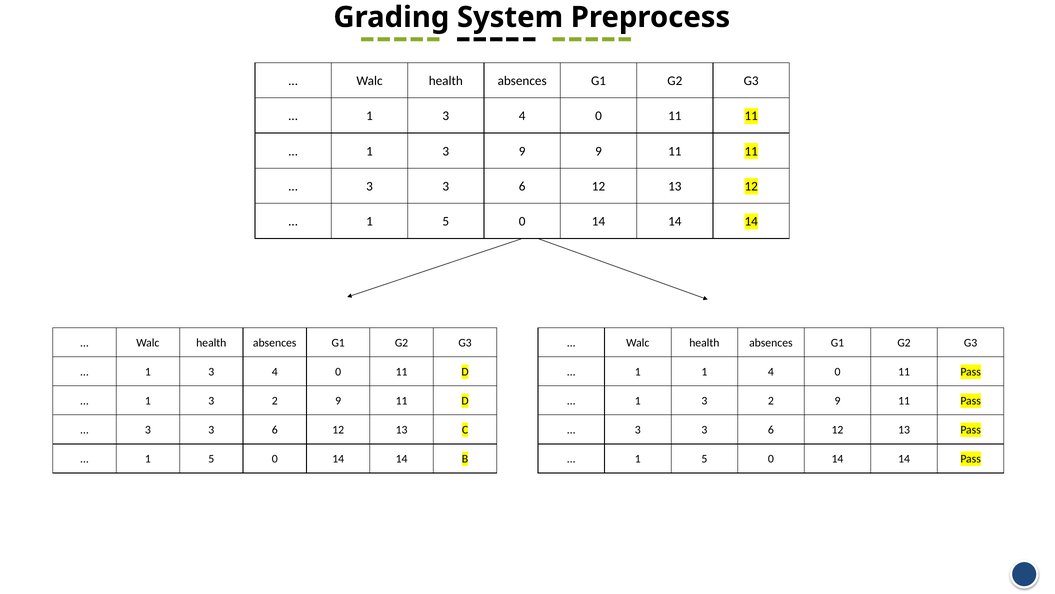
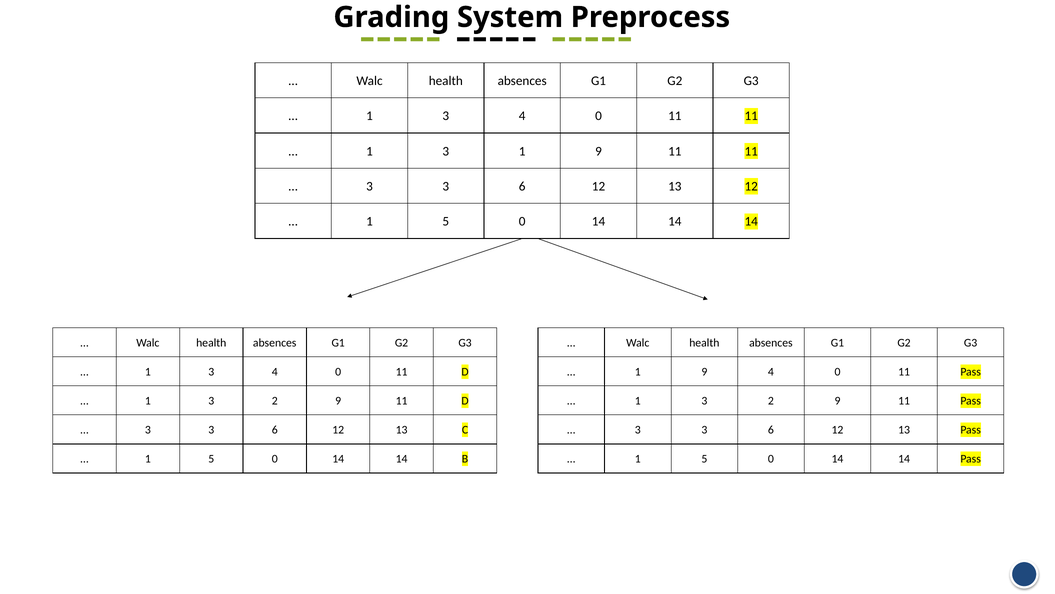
3 9: 9 -> 1
1 at (704, 371): 1 -> 9
